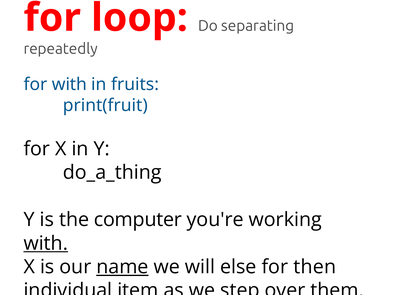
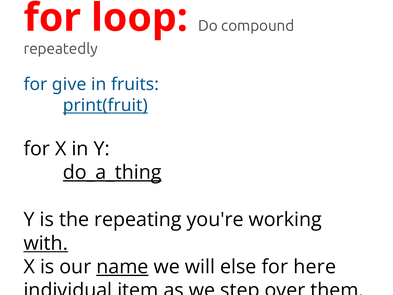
separating: separating -> compound
for with: with -> give
print(fruit underline: none -> present
do_a_thing underline: none -> present
computer: computer -> repeating
then: then -> here
